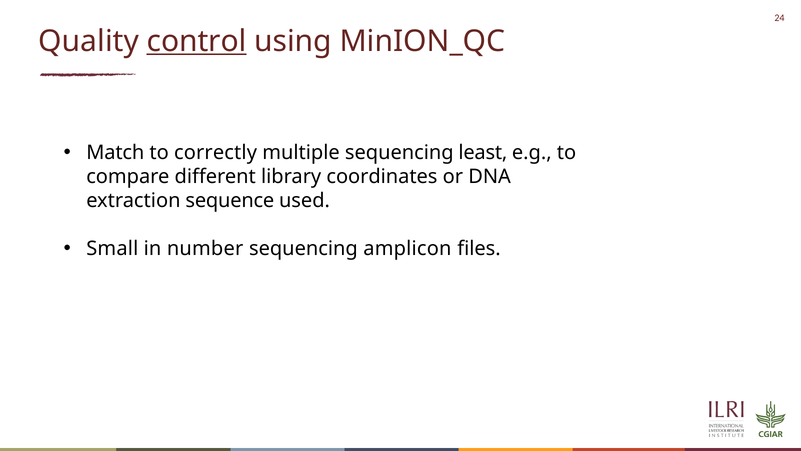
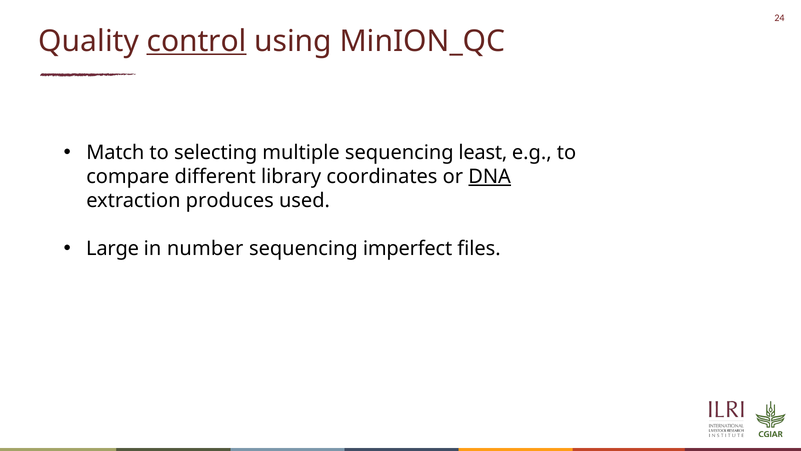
correctly: correctly -> selecting
DNA underline: none -> present
sequence: sequence -> produces
Small: Small -> Large
amplicon: amplicon -> imperfect
